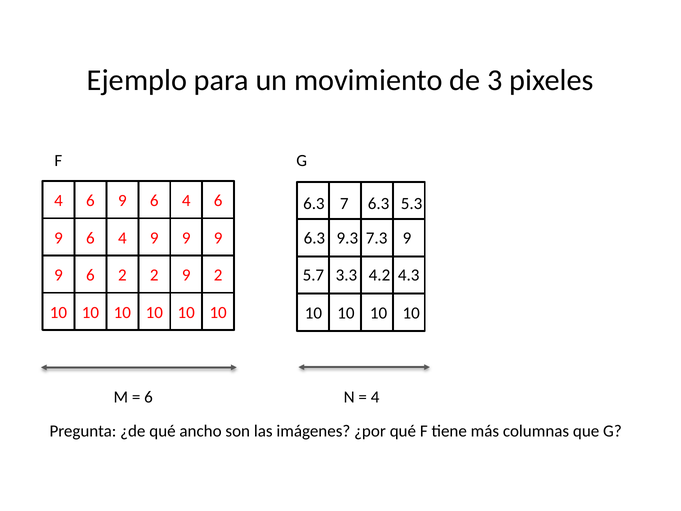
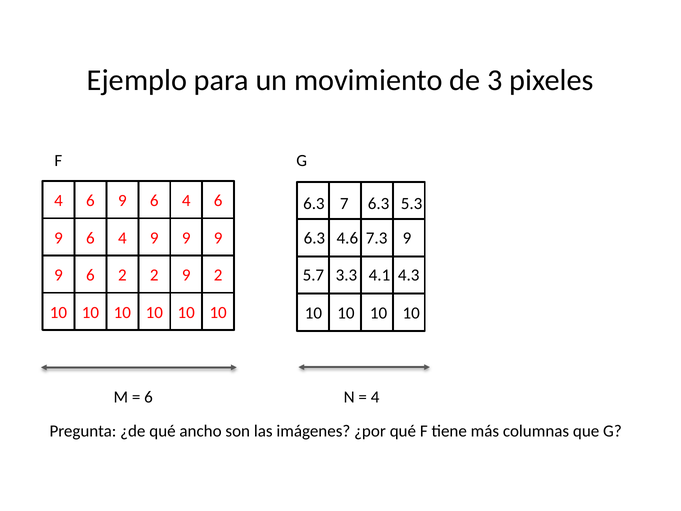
9.3: 9.3 -> 4.6
4.2: 4.2 -> 4.1
